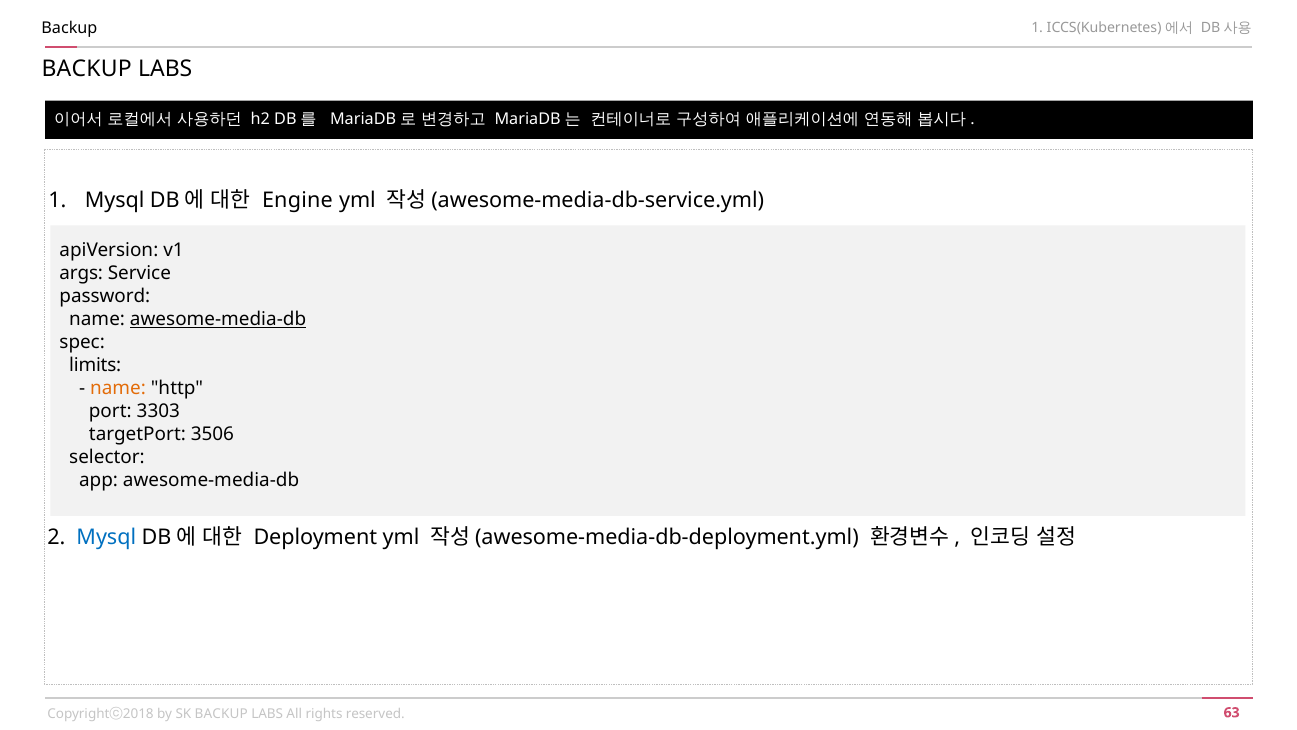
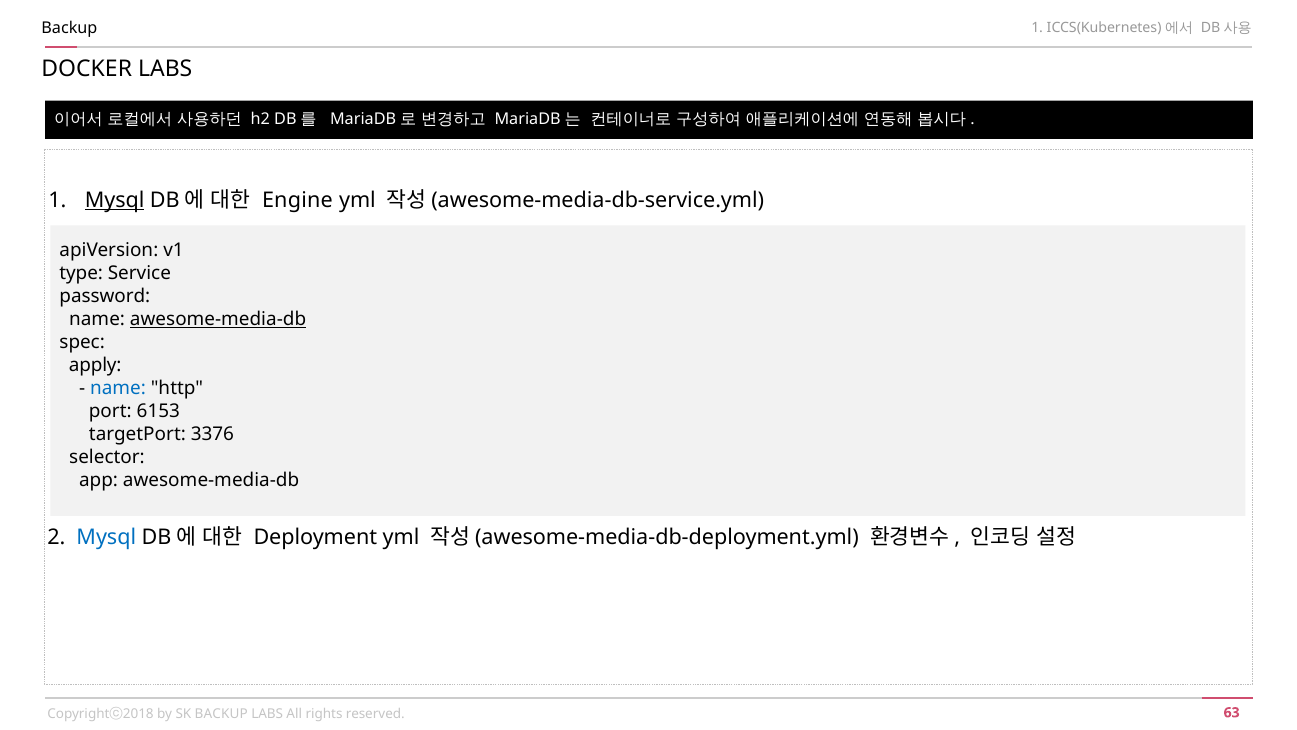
BACKUP at (87, 69): BACKUP -> DOCKER
Mysql at (115, 200) underline: none -> present
args: args -> type
limits: limits -> apply
name at (118, 388) colour: orange -> blue
3303: 3303 -> 6153
3506: 3506 -> 3376
